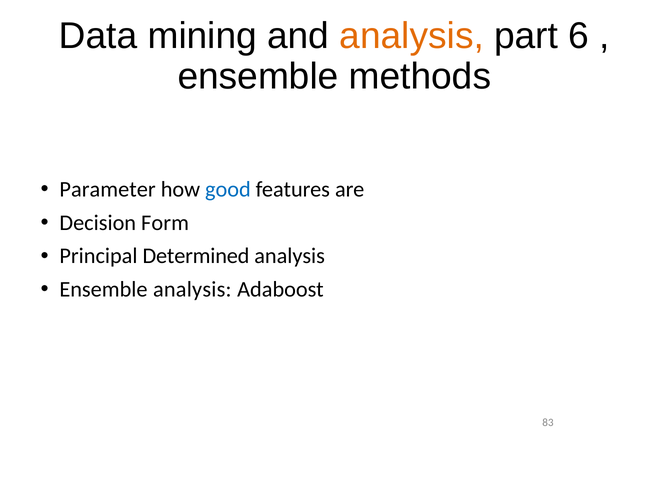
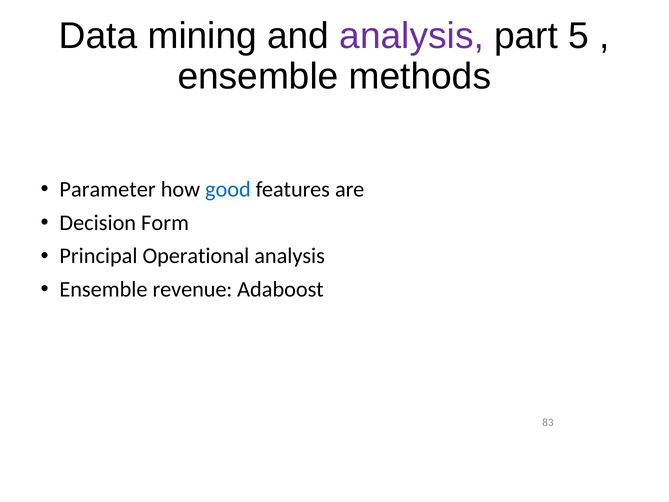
analysis at (412, 36) colour: orange -> purple
6: 6 -> 5
Determined: Determined -> Operational
Ensemble analysis: analysis -> revenue
